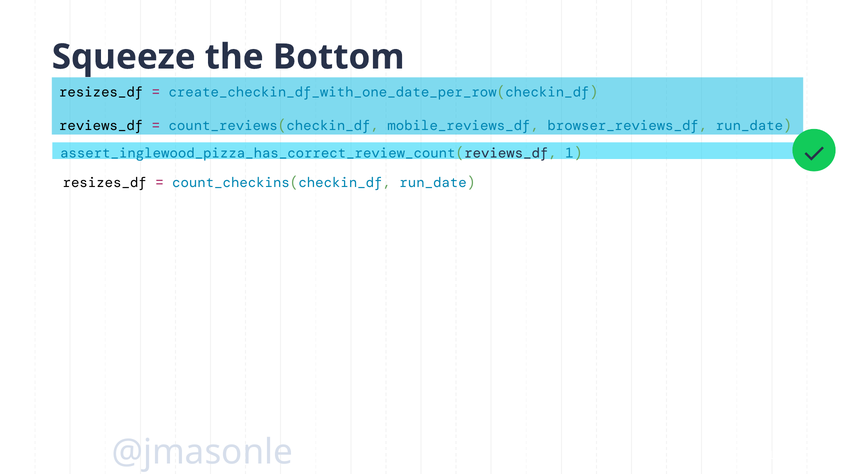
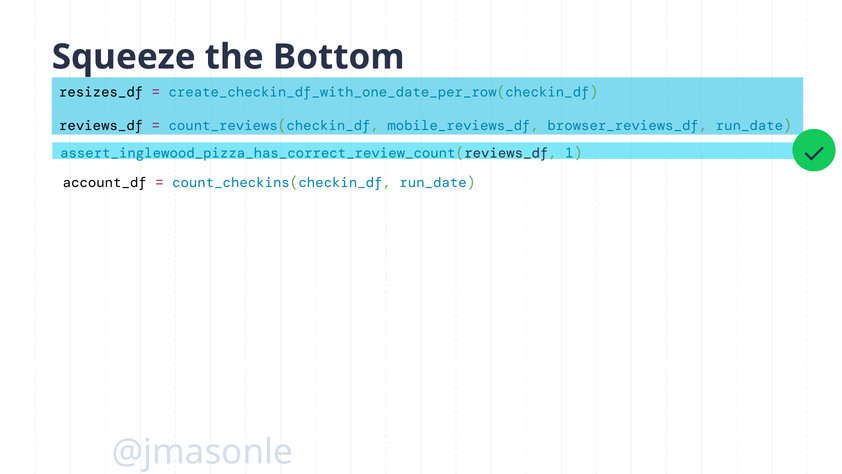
resizes_df at (105, 182): resizes_df -> account_df
